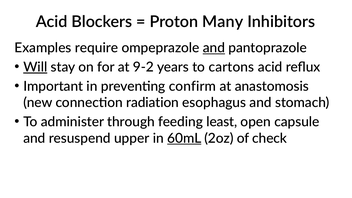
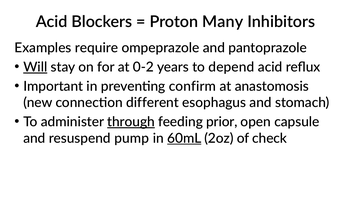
and at (214, 48) underline: present -> none
9-2: 9-2 -> 0-2
cartons: cartons -> depend
radiation: radiation -> different
through underline: none -> present
least: least -> prior
upper: upper -> pump
